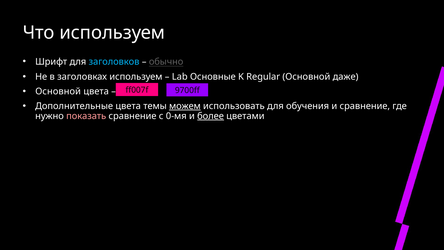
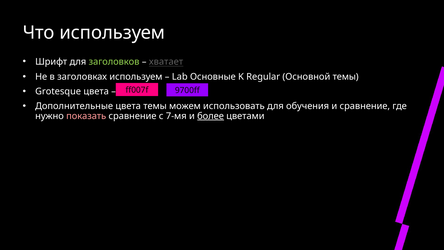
заголовков colour: light blue -> light green
обычно: обычно -> хватает
Основной даже: даже -> темы
Основной at (58, 91): Основной -> Grotesque
можем underline: present -> none
0-мя: 0-мя -> 7-мя
